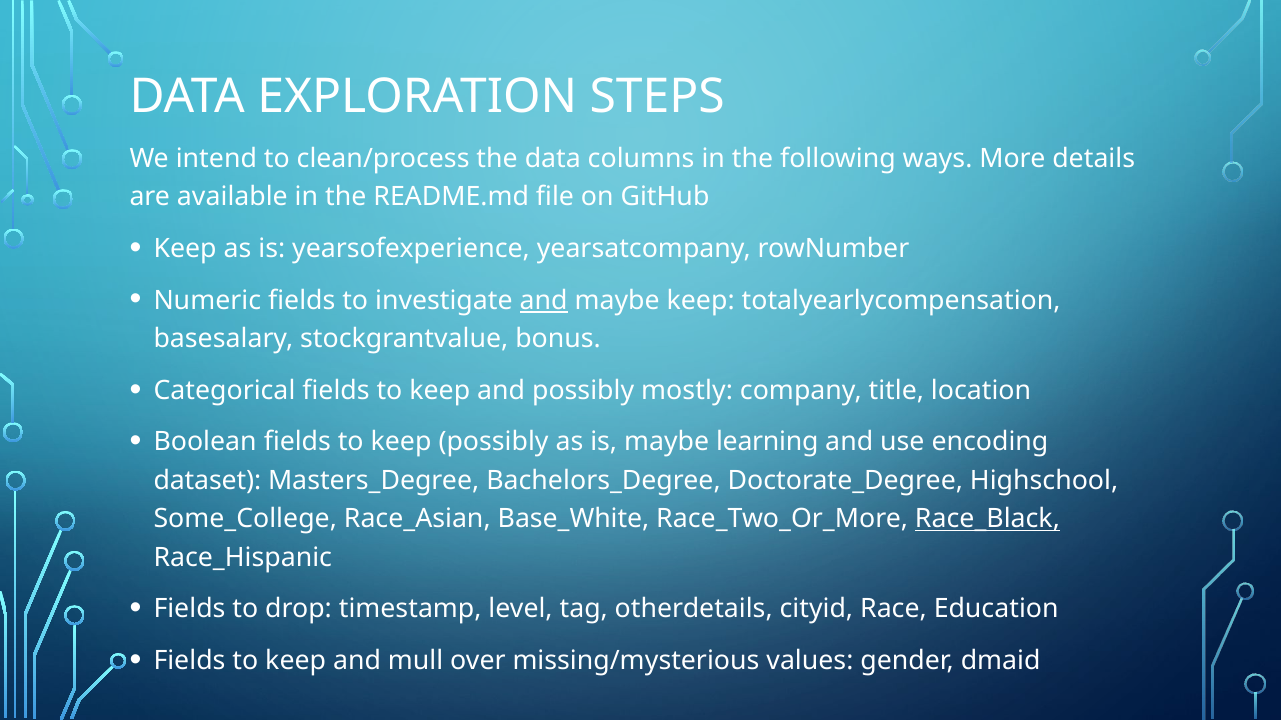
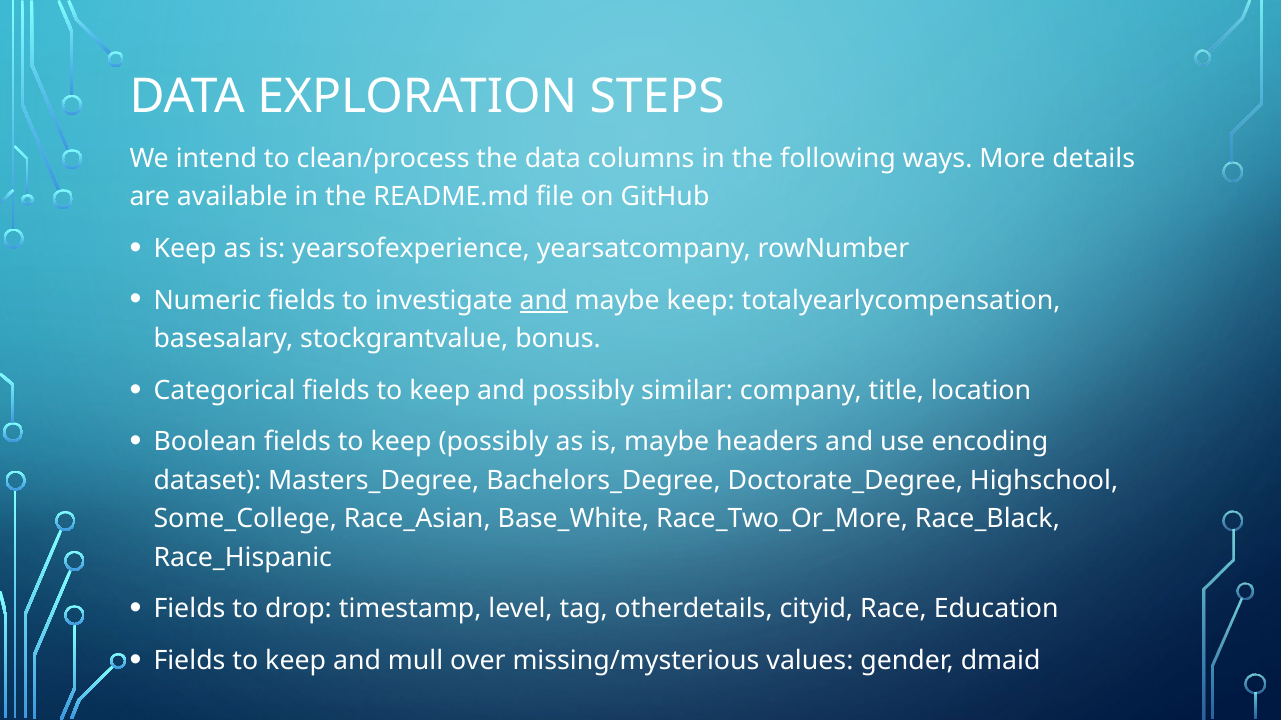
mostly: mostly -> similar
learning: learning -> headers
Race_Black underline: present -> none
